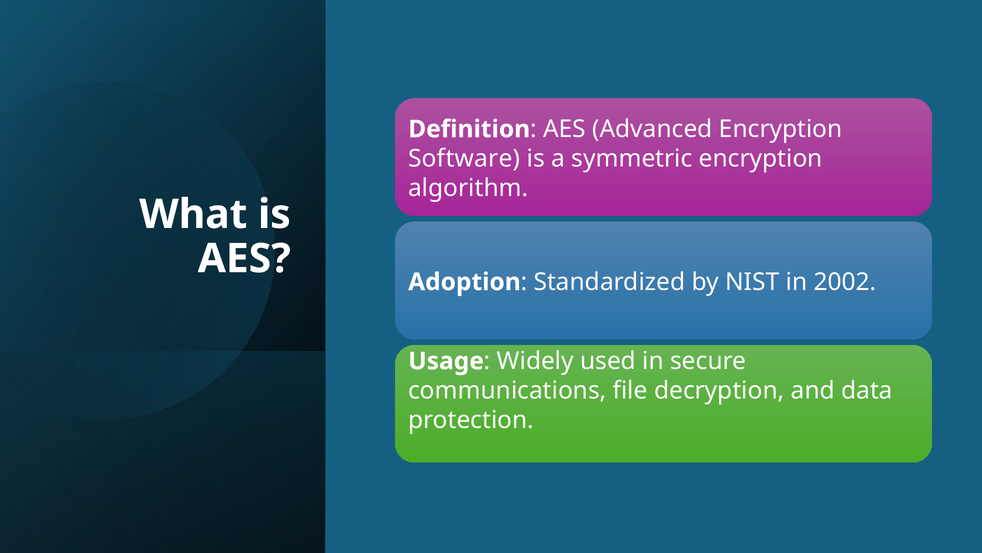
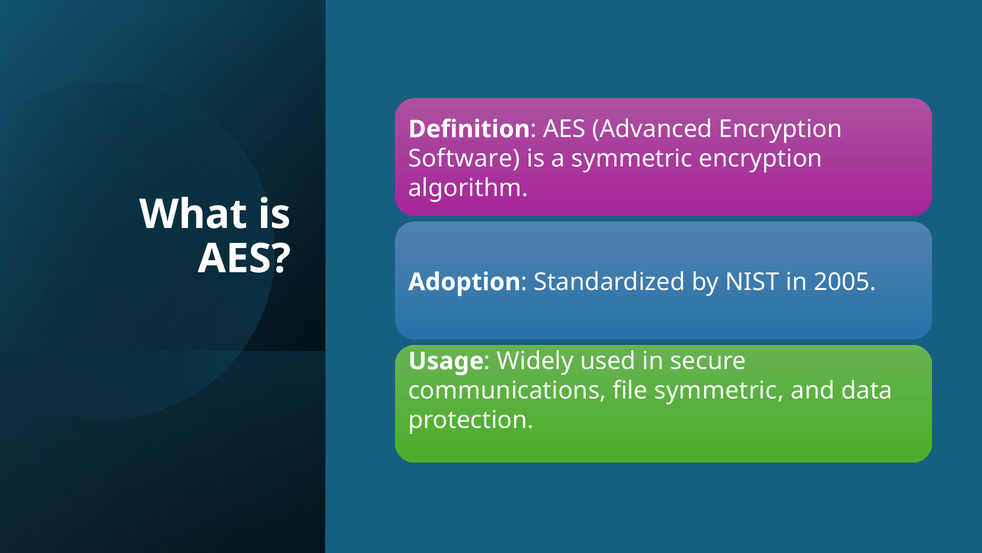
2002: 2002 -> 2005
file decryption: decryption -> symmetric
